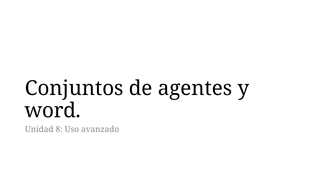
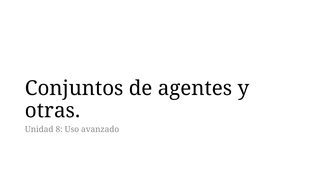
word: word -> otras
